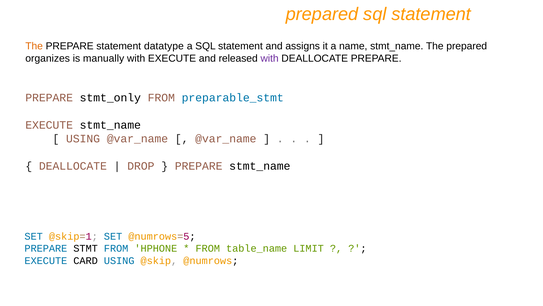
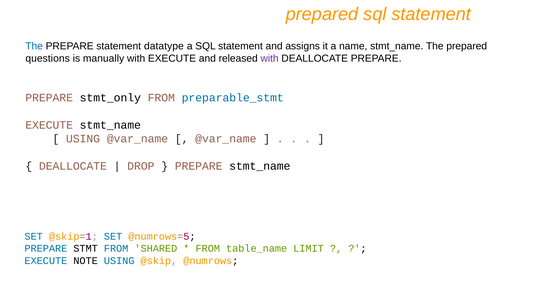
The at (34, 46) colour: orange -> blue
organizes: organizes -> questions
HPHONE: HPHONE -> SHARED
CARD: CARD -> NOTE
